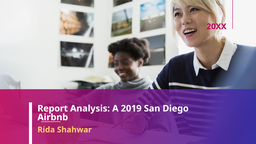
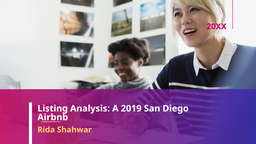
Report: Report -> Listing
